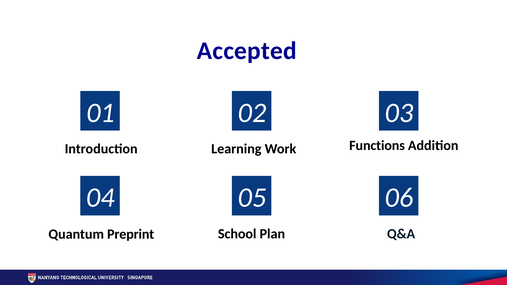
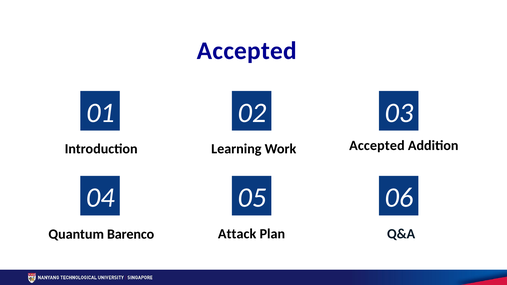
Functions at (377, 146): Functions -> Accepted
School: School -> Attack
Preprint: Preprint -> Barenco
